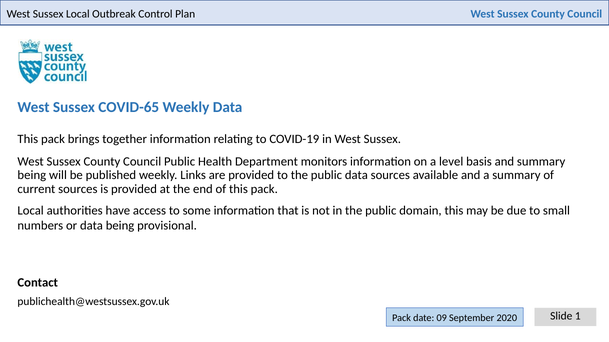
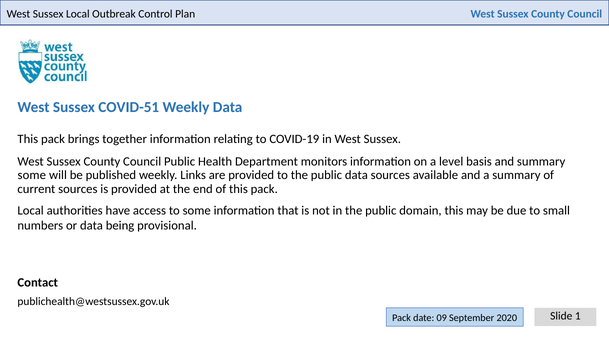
COVID-65: COVID-65 -> COVID-51
being at (32, 175): being -> some
